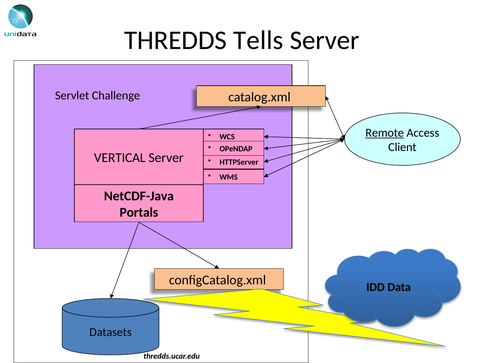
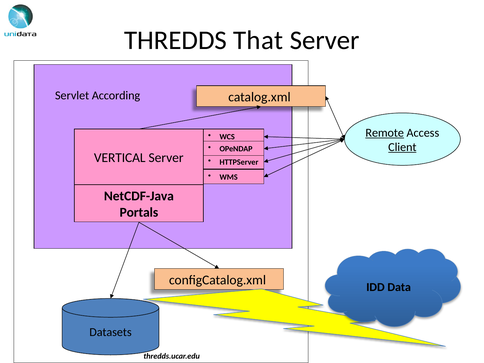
Tells: Tells -> That
Challenge: Challenge -> According
Client underline: none -> present
